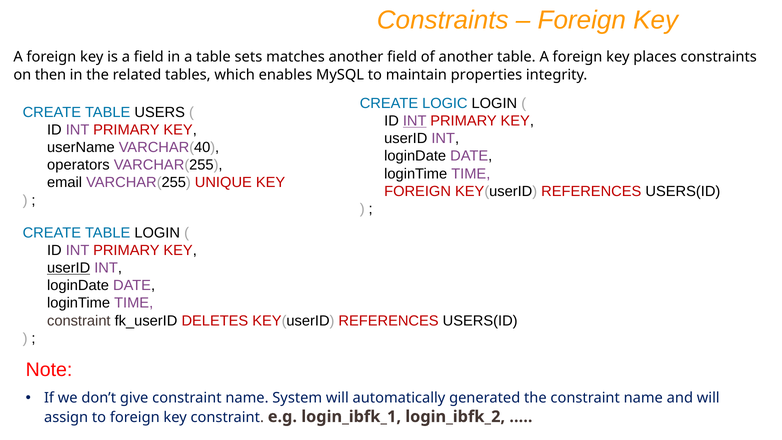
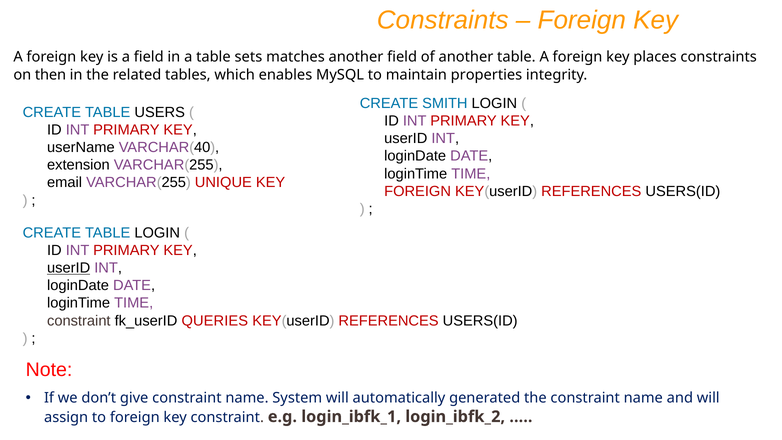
LOGIC: LOGIC -> SMITH
INT at (415, 121) underline: present -> none
operators: operators -> extension
DELETES: DELETES -> QUERIES
